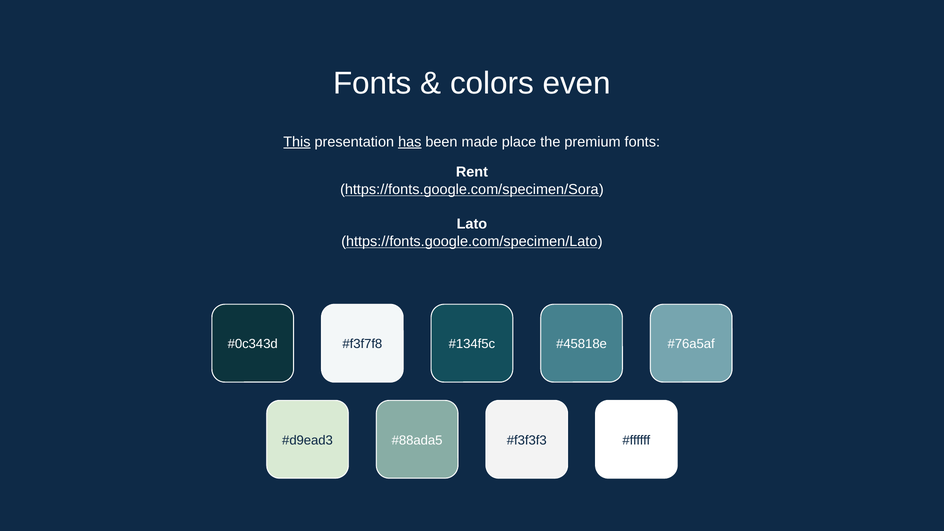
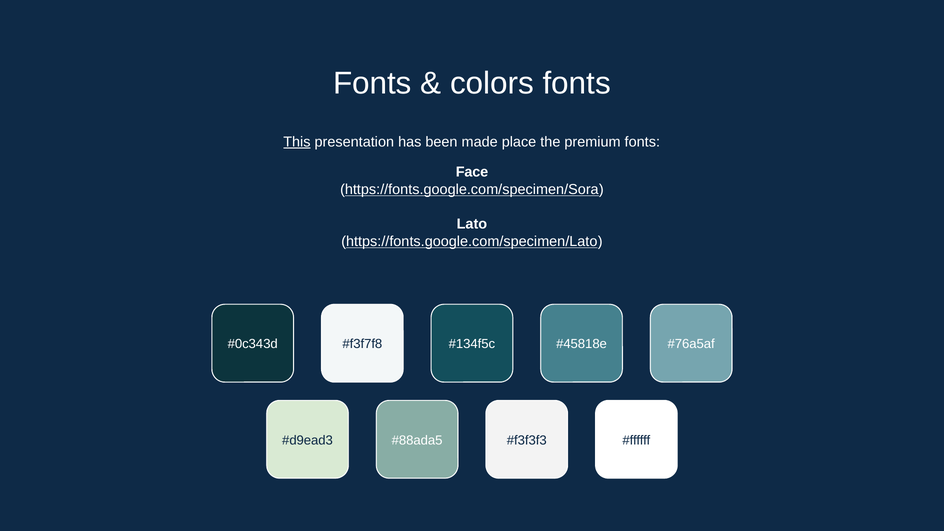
colors even: even -> fonts
has underline: present -> none
Rent: Rent -> Face
